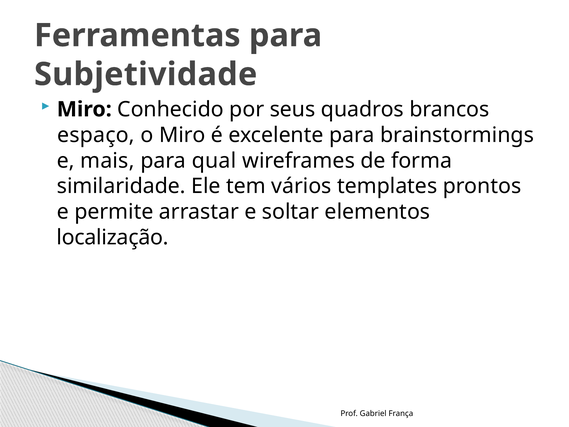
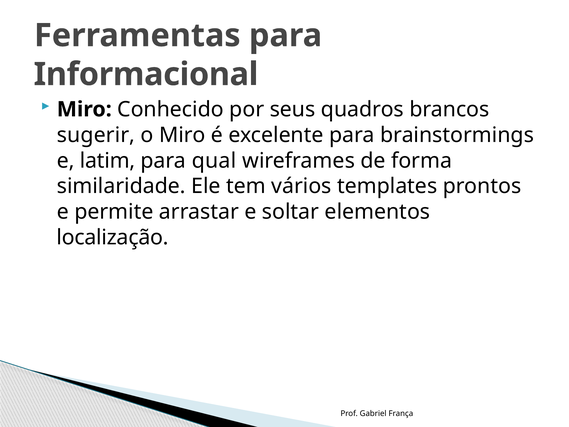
Subjetividade: Subjetividade -> Informacional
espaço: espaço -> sugerir
mais: mais -> latim
